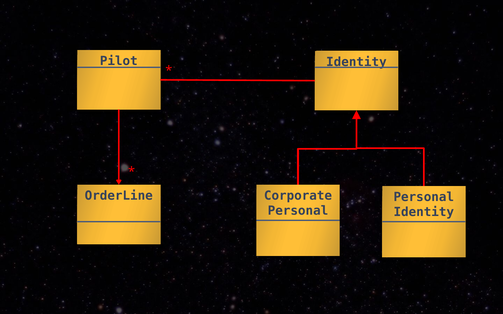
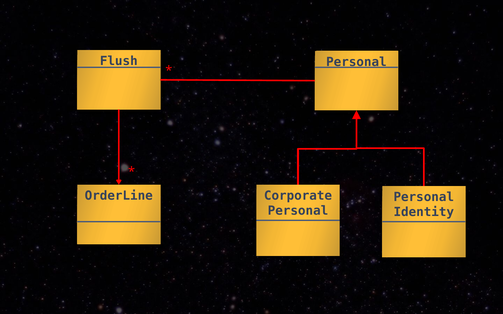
Pilot: Pilot -> Flush
Identity at (356, 62): Identity -> Personal
